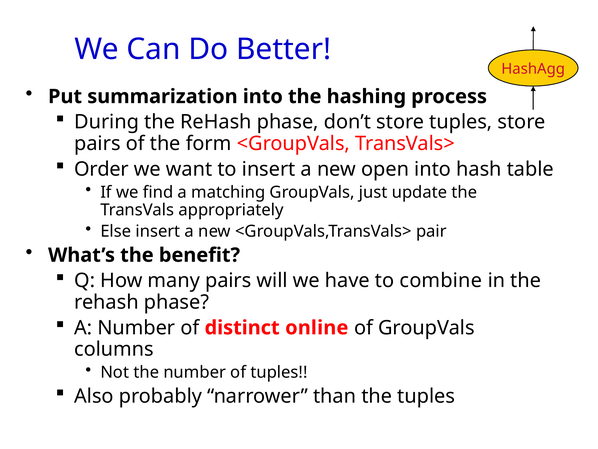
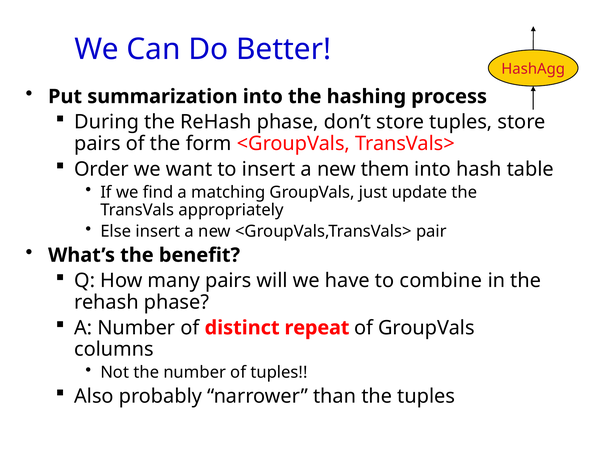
open: open -> them
online: online -> repeat
